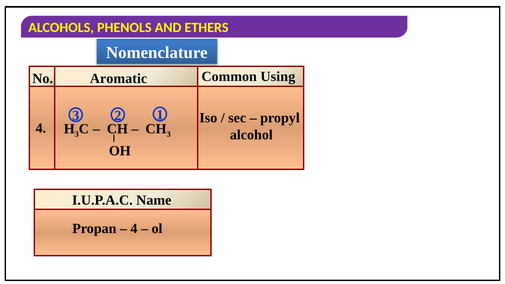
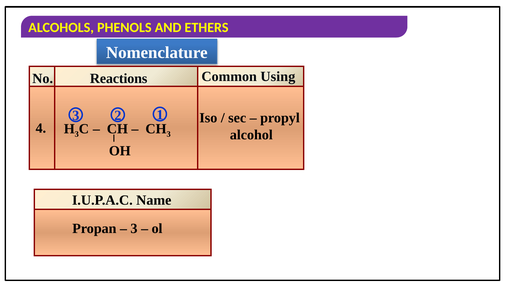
Aromatic: Aromatic -> Reactions
4 at (134, 229): 4 -> 3
